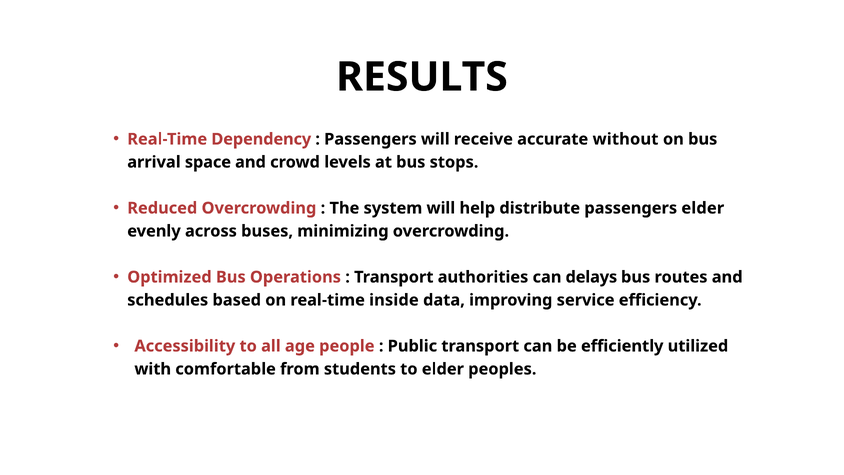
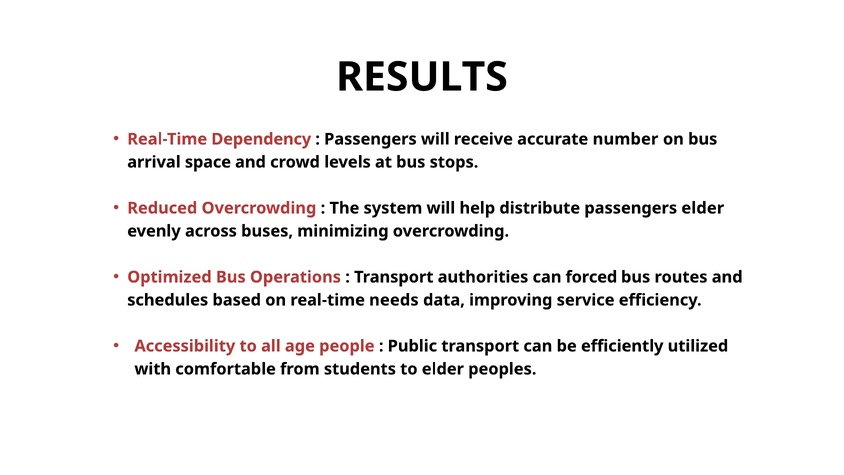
without: without -> number
delays: delays -> forced
inside: inside -> needs
